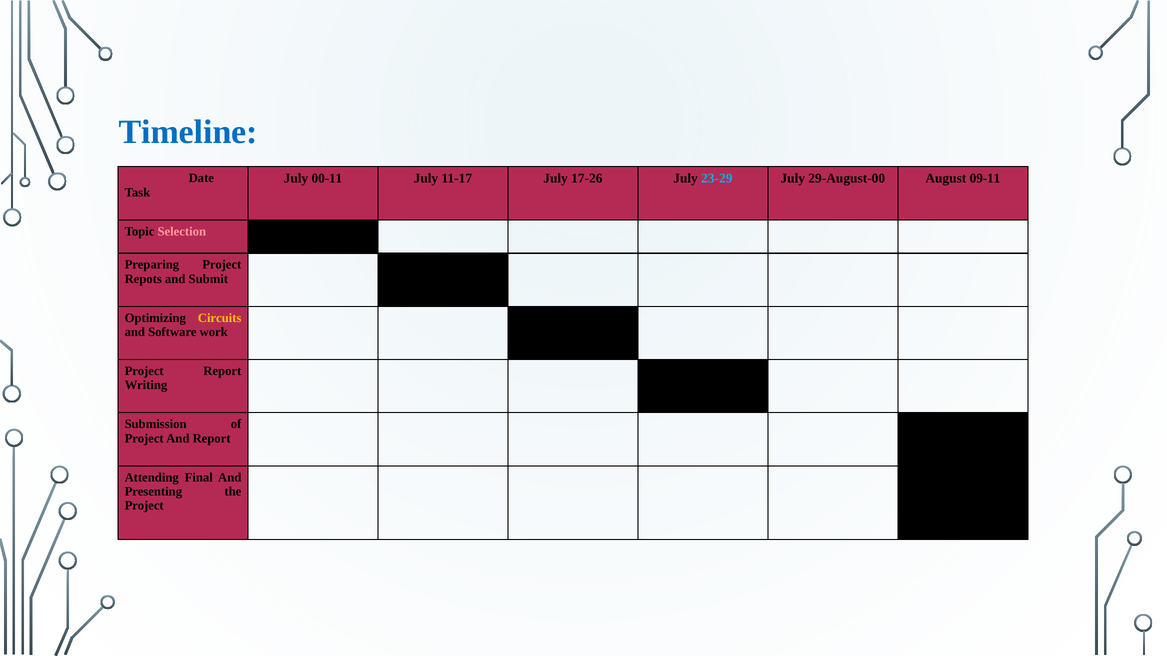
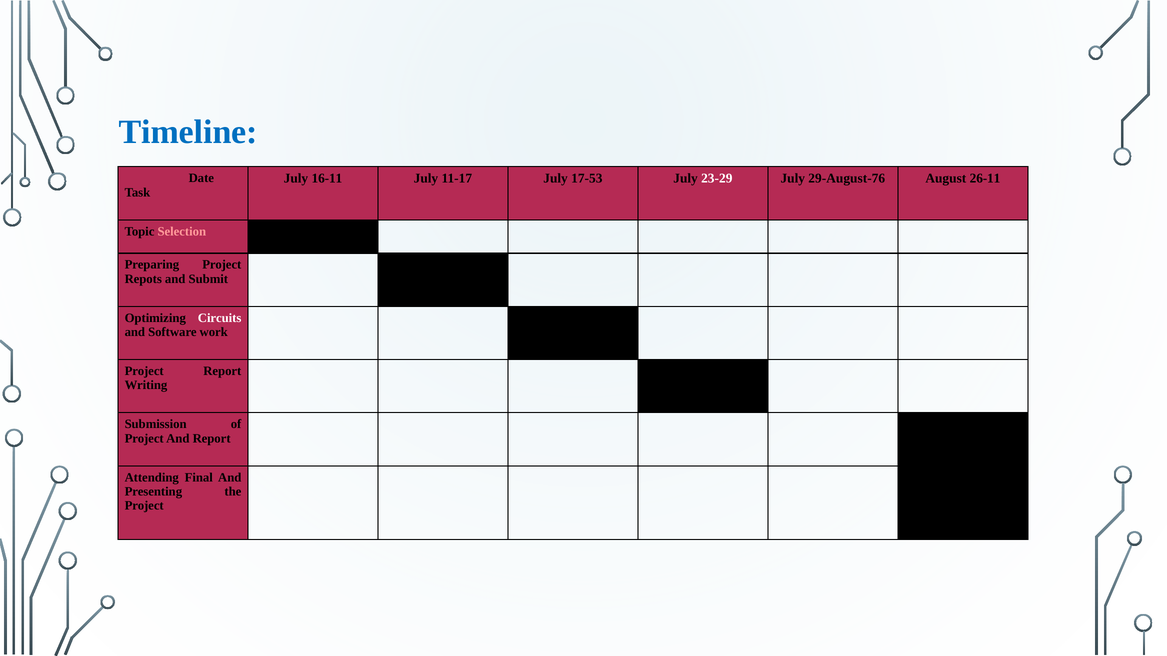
00-11: 00-11 -> 16-11
17-26: 17-26 -> 17-53
23-29 colour: light blue -> white
29-August-00: 29-August-00 -> 29-August-76
09-11: 09-11 -> 26-11
Circuits colour: yellow -> white
